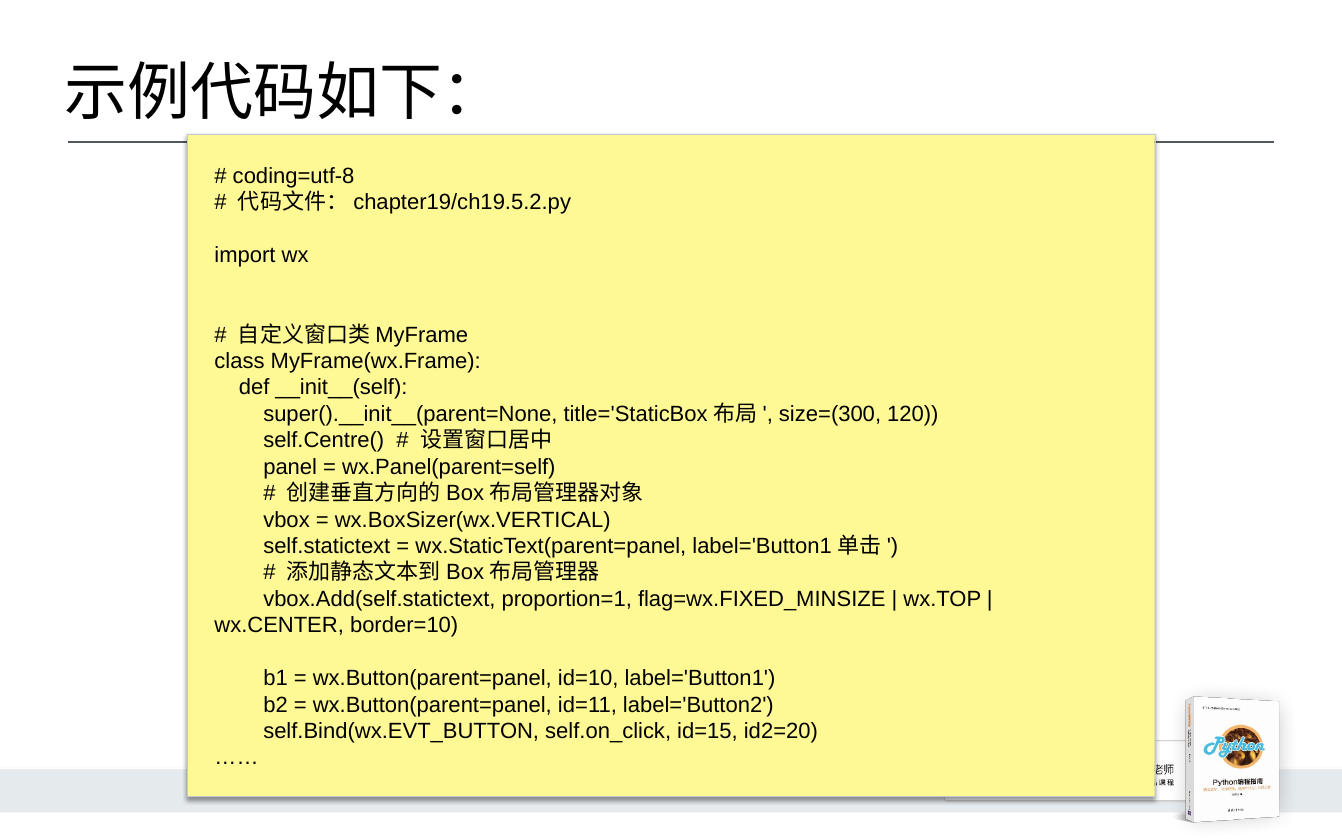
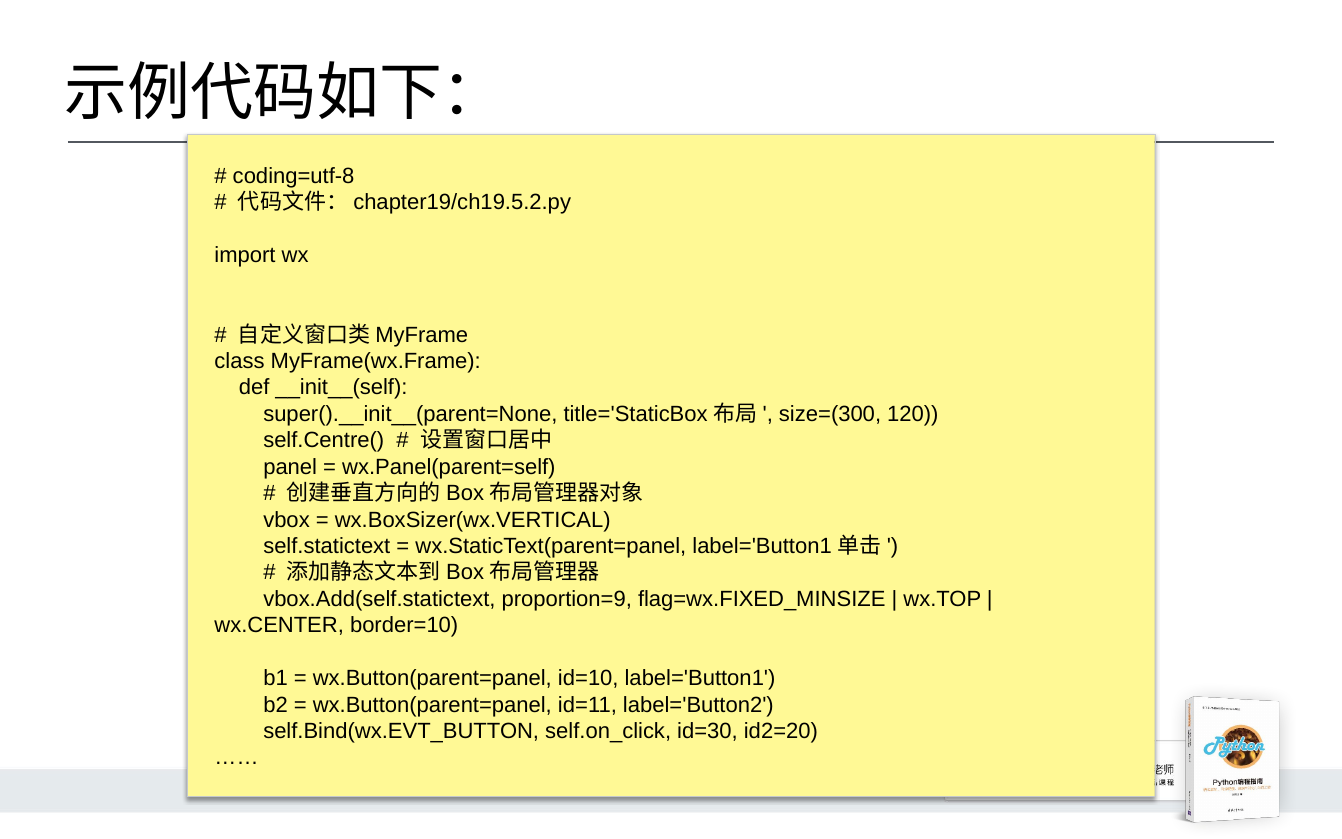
proportion=1: proportion=1 -> proportion=9
id=15: id=15 -> id=30
